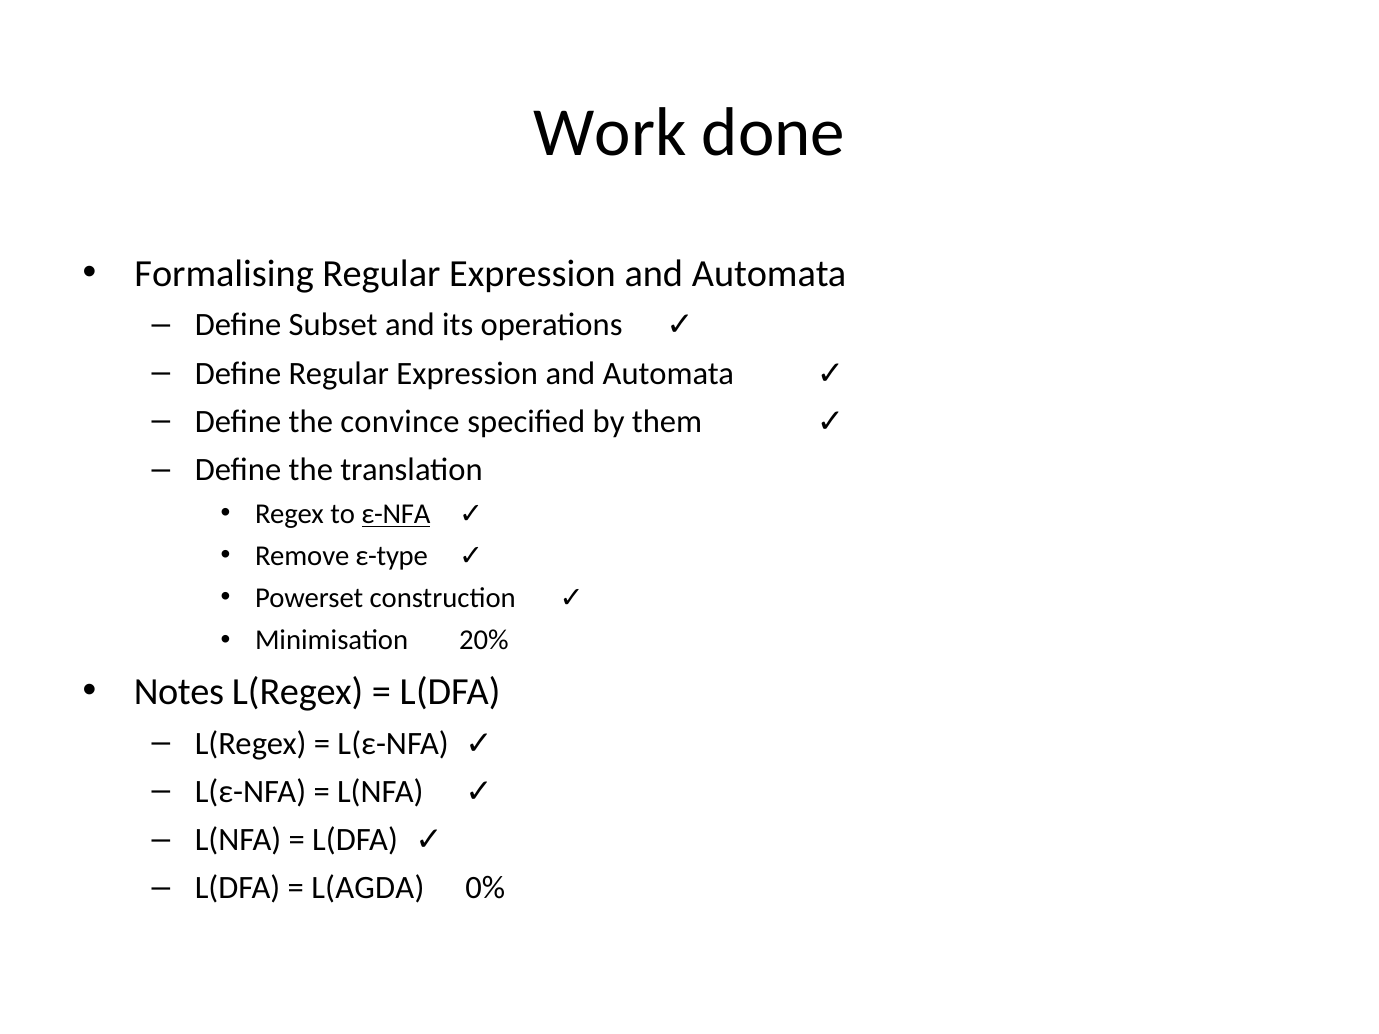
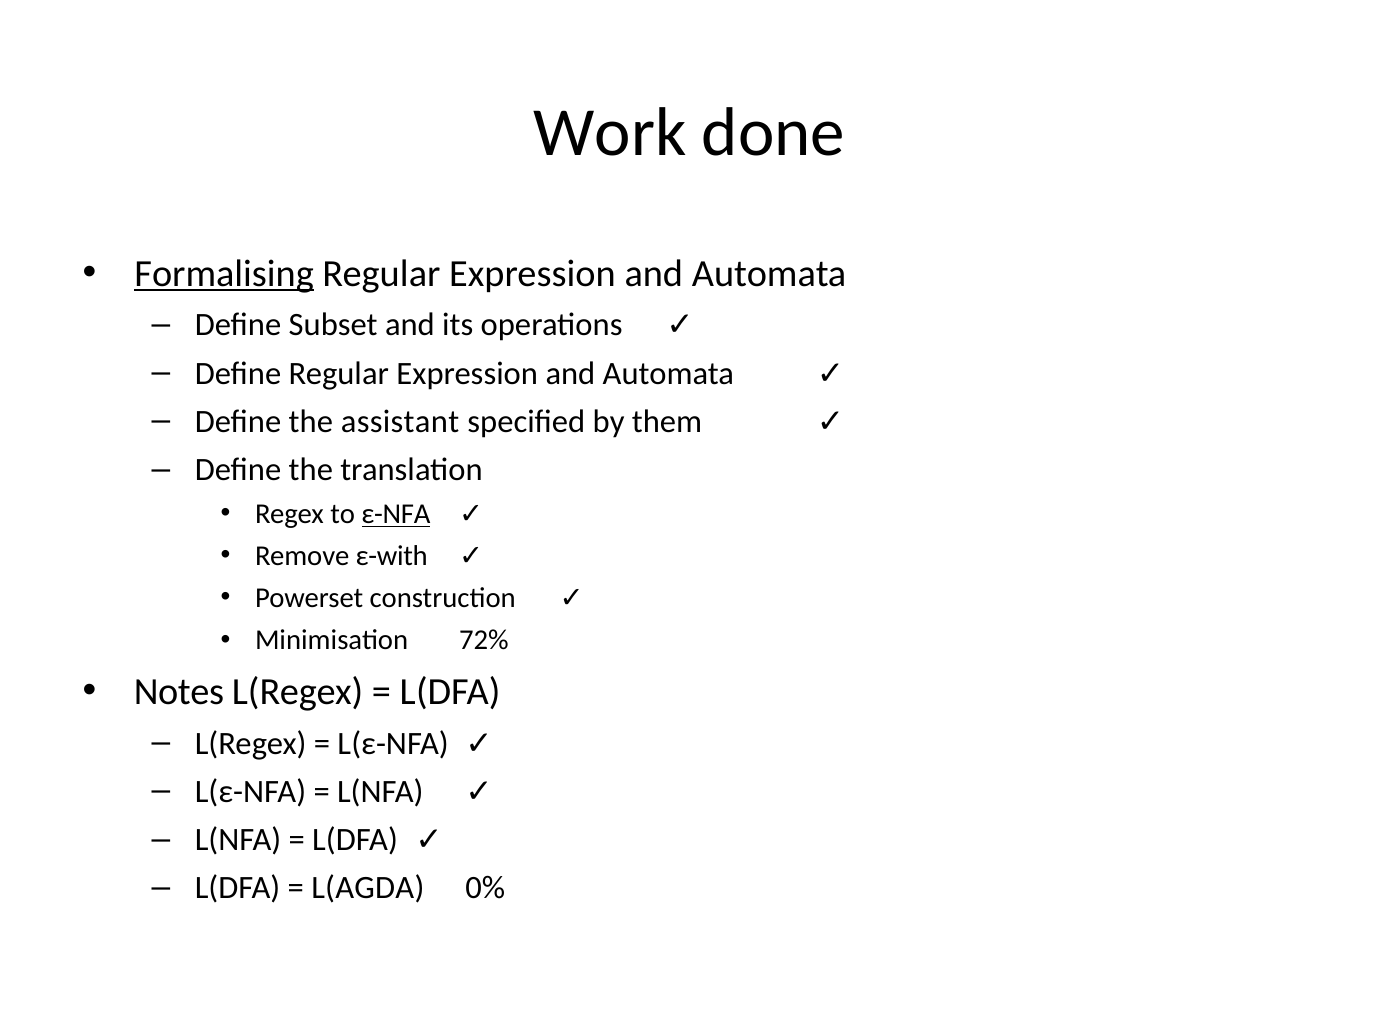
Formalising underline: none -> present
convince: convince -> assistant
ε-type: ε-type -> ε-with
20%: 20% -> 72%
